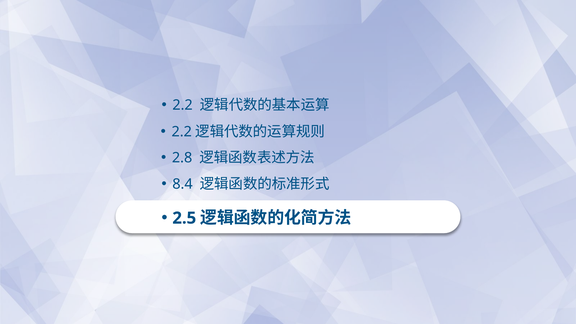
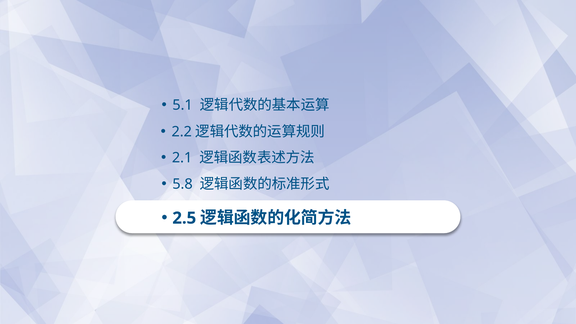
2.2 at (183, 105): 2.2 -> 5.1
2.8: 2.8 -> 2.1
8.4: 8.4 -> 5.8
